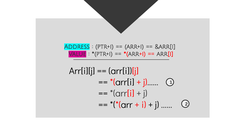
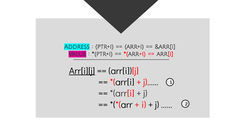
Arr[i][j underline: none -> present
